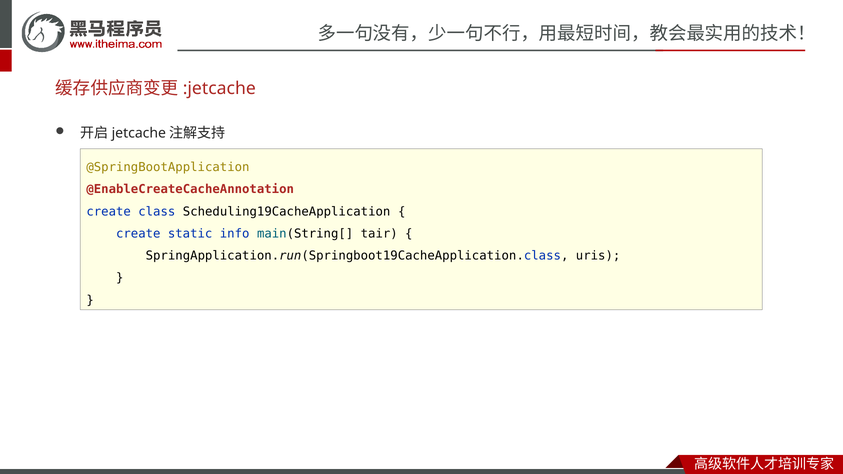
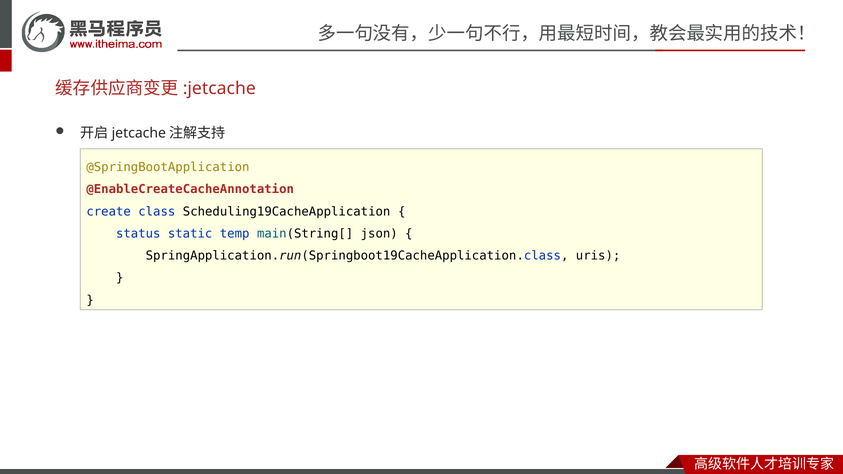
create at (138, 234): create -> status
info: info -> temp
tair: tair -> json
